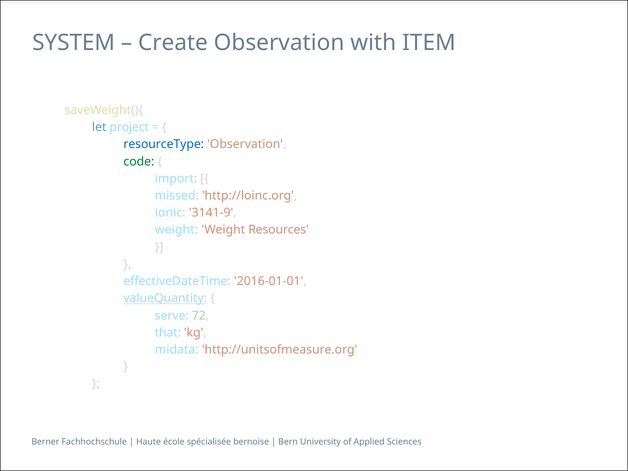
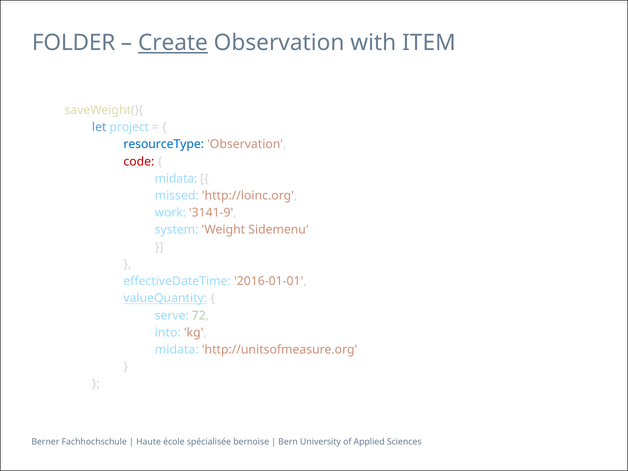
SYSTEM: SYSTEM -> FOLDER
Create underline: none -> present
code colour: green -> red
import at (176, 179): import -> midata
ionic: ionic -> work
weight at (177, 230): weight -> system
Resources: Resources -> Sidemenu
that: that -> into
